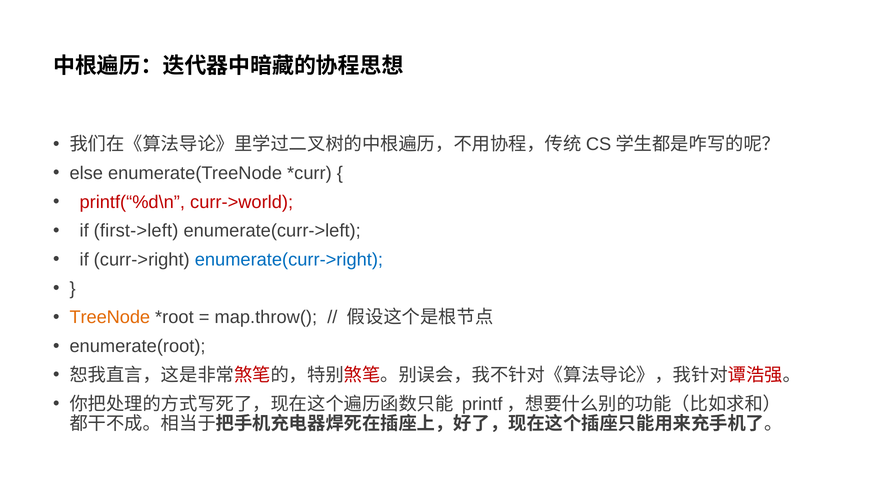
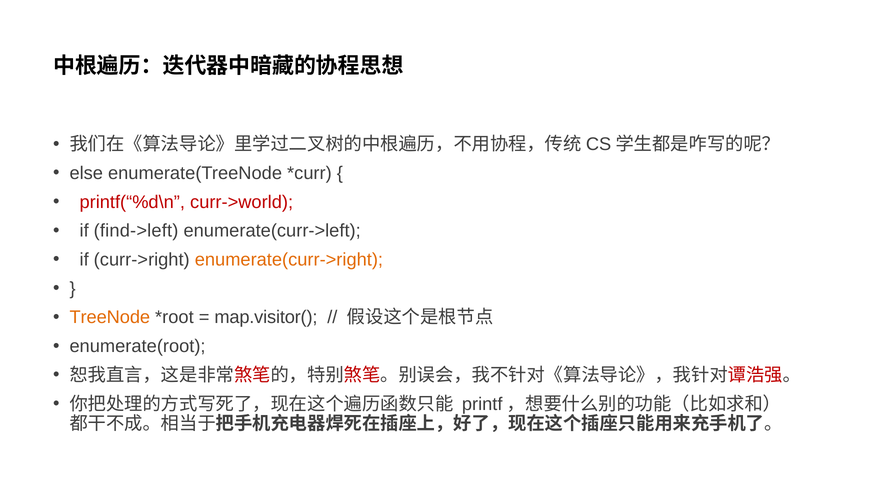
first->left: first->left -> find->left
enumerate(curr->right colour: blue -> orange
map.throw(: map.throw( -> map.visitor(
